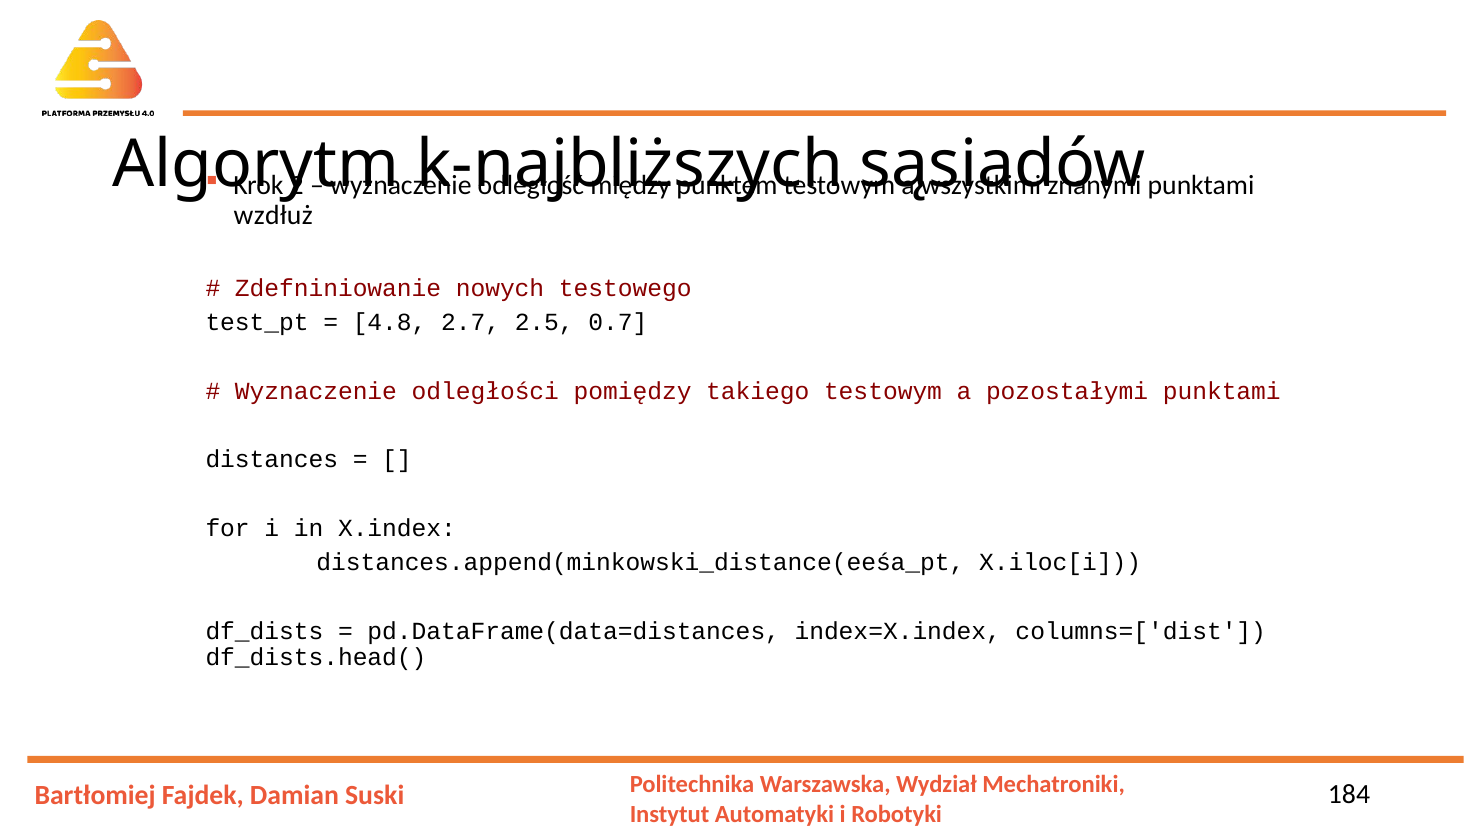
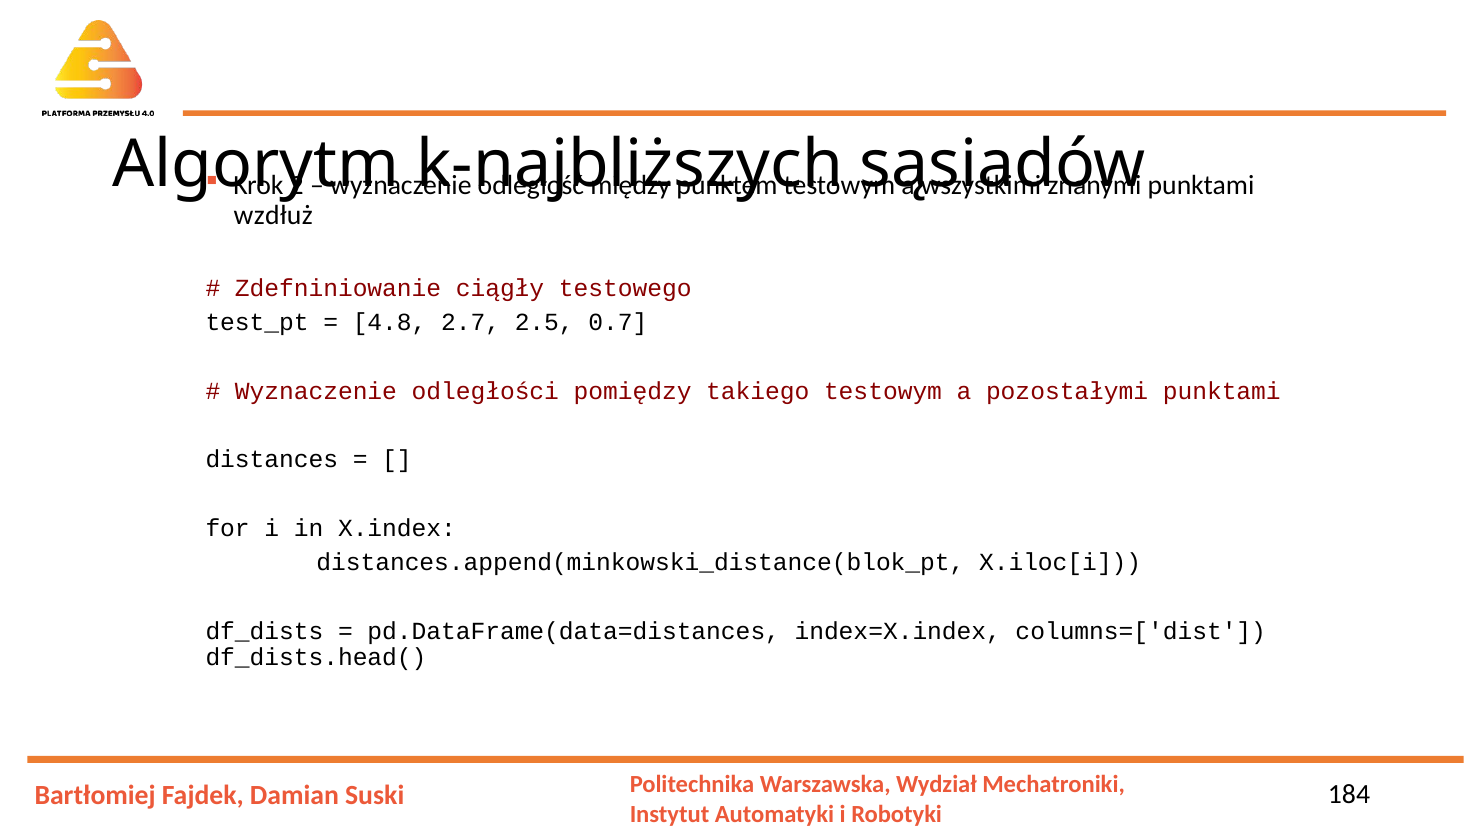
nowych: nowych -> ciągły
distances.append(minkowski_distance(eeśa_pt: distances.append(minkowski_distance(eeśa_pt -> distances.append(minkowski_distance(blok_pt
